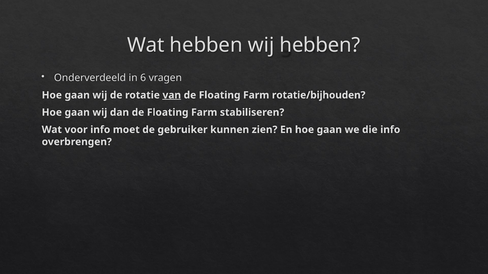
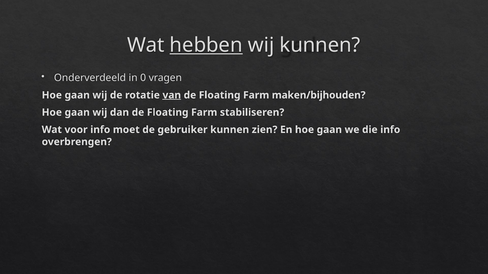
hebben at (206, 45) underline: none -> present
wij hebben: hebben -> kunnen
6: 6 -> 0
rotatie/bijhouden: rotatie/bijhouden -> maken/bijhouden
